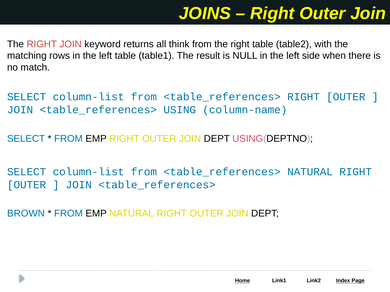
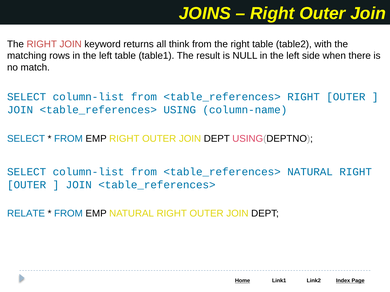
BROWN: BROWN -> RELATE
